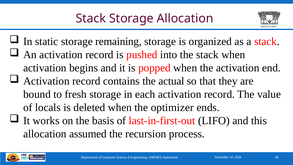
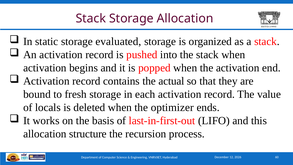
remaining: remaining -> evaluated
assumed: assumed -> structure
